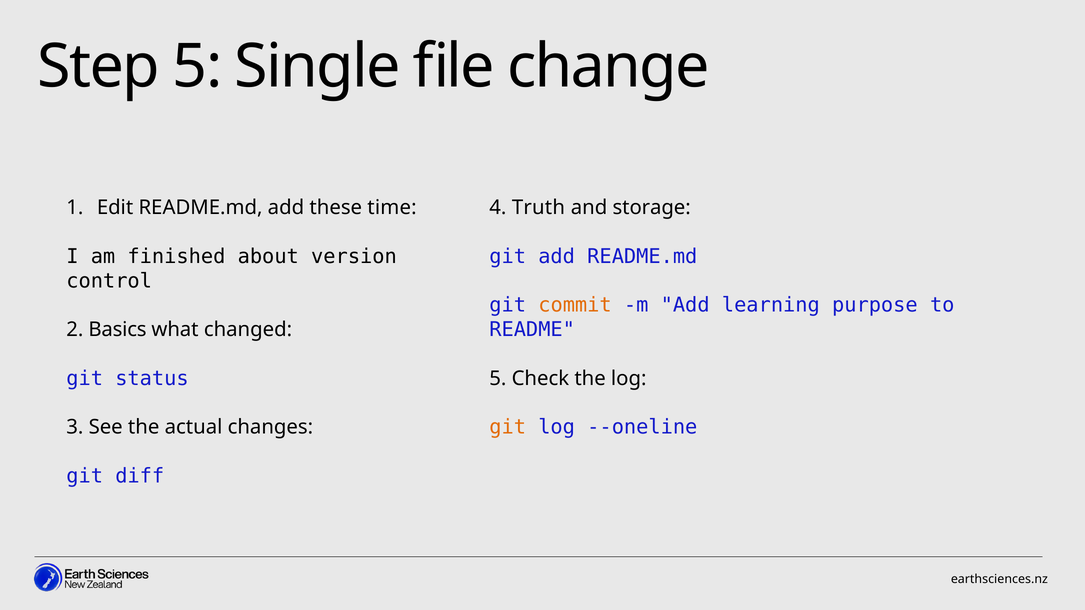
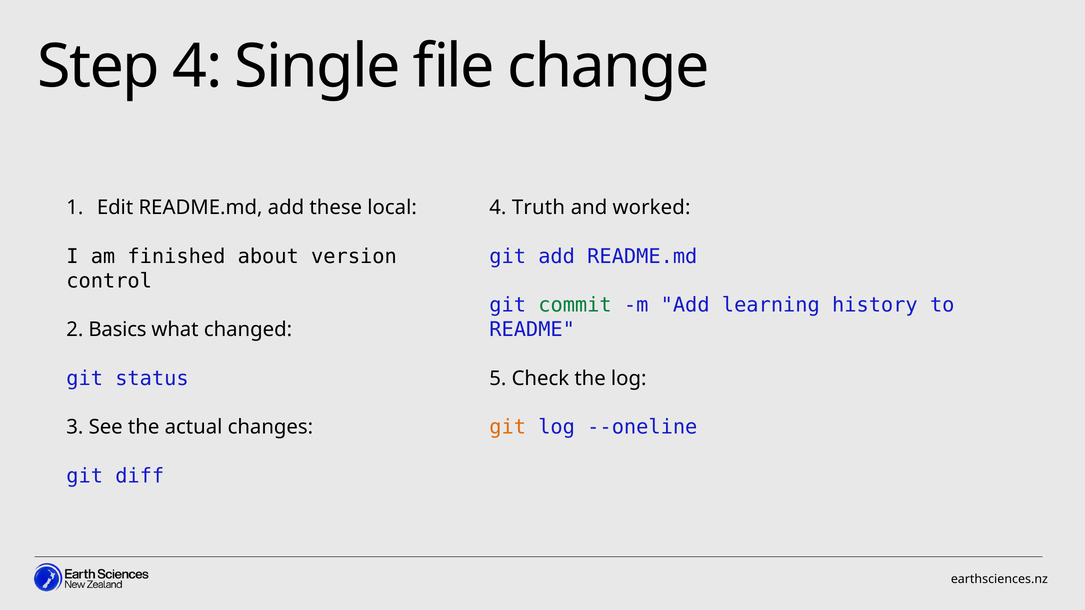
Step 5: 5 -> 4
time: time -> local
storage: storage -> worked
commit colour: orange -> green
purpose: purpose -> history
